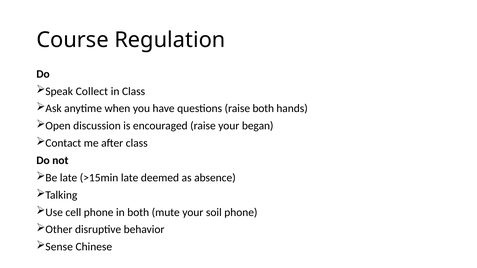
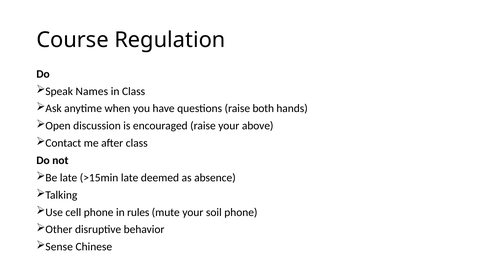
Collect: Collect -> Names
began: began -> above
in both: both -> rules
